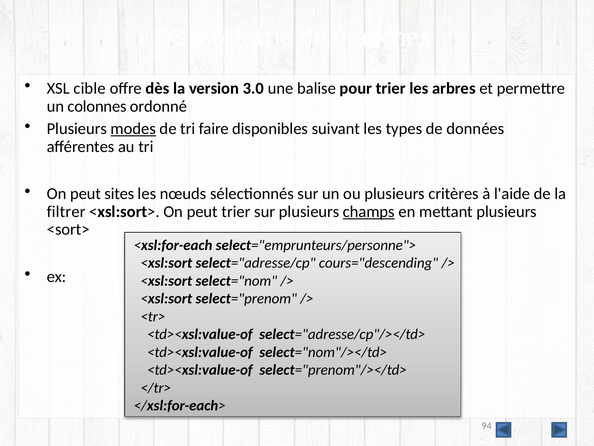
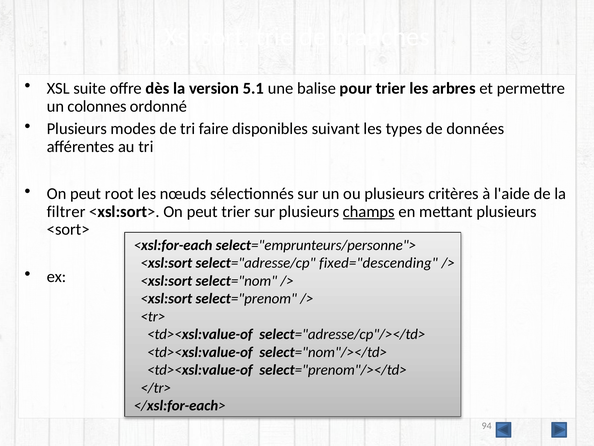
cible: cible -> suite
3.0: 3.0 -> 5.1
modes underline: present -> none
sites: sites -> root
cours="descending: cours="descending -> fixed="descending
